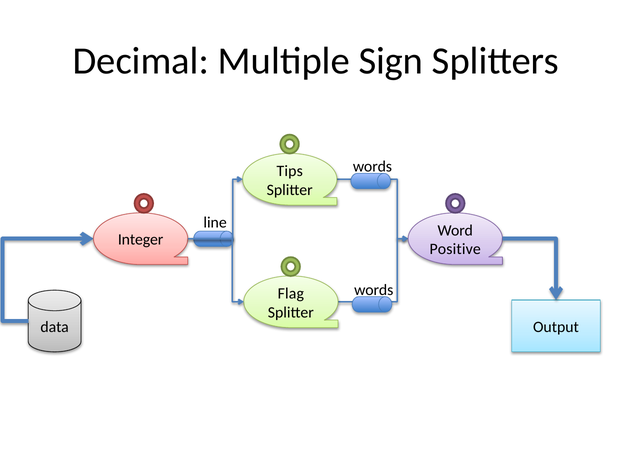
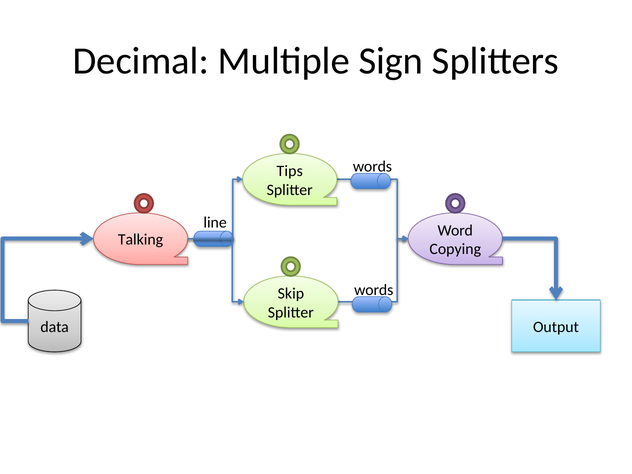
Integer: Integer -> Talking
Positive: Positive -> Copying
Flag: Flag -> Skip
